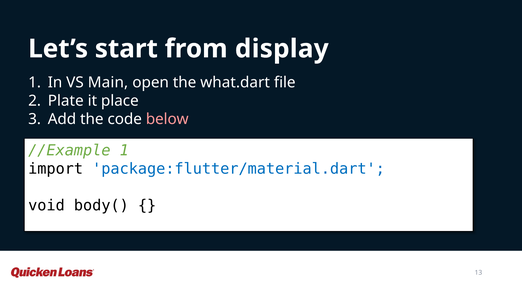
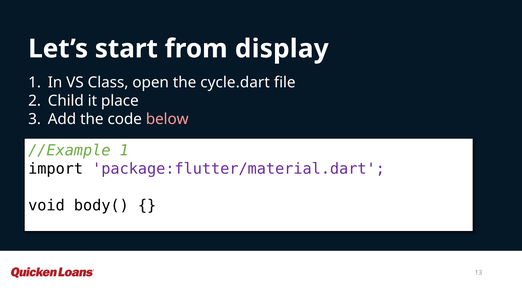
Main: Main -> Class
what.dart: what.dart -> cycle.dart
Plate: Plate -> Child
package:flutter/material.dart colour: blue -> purple
